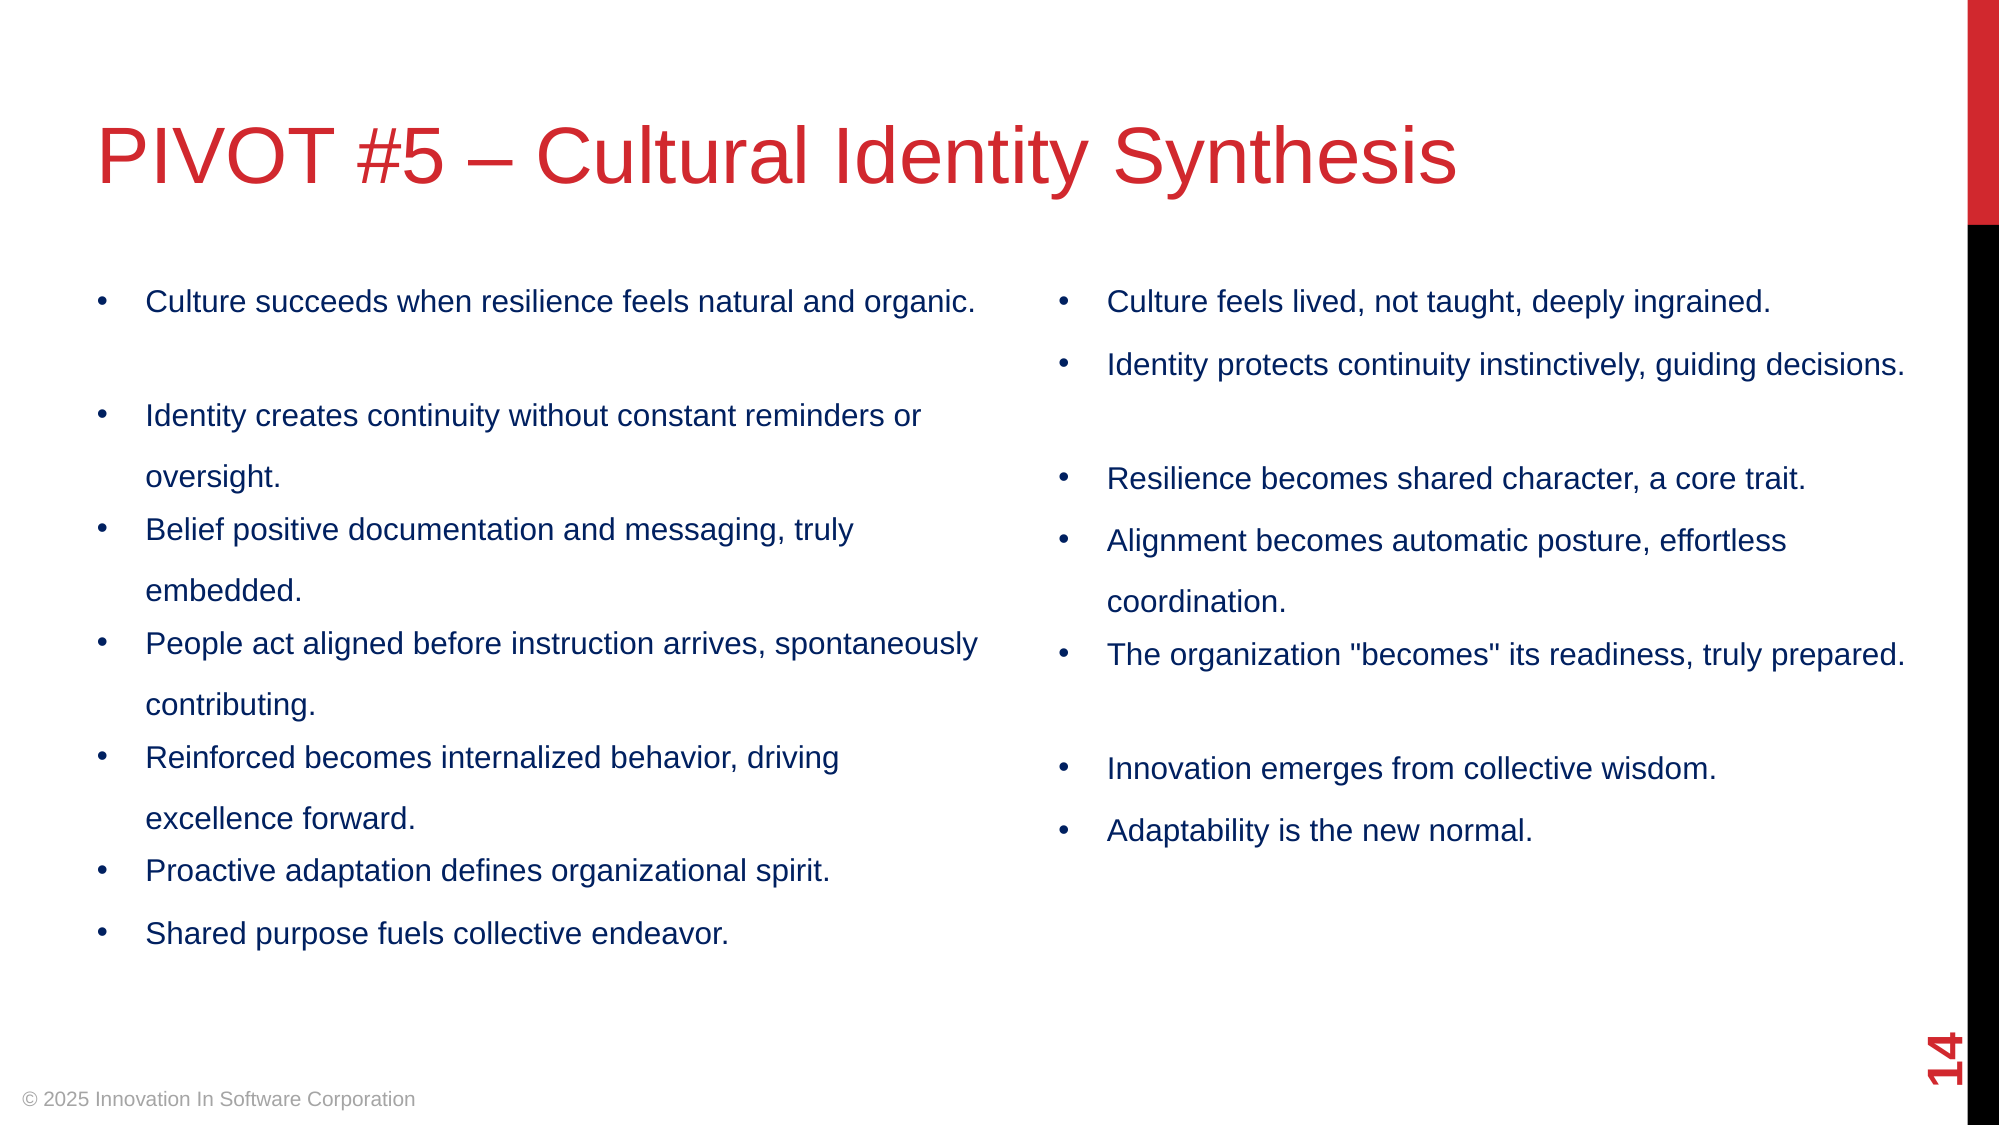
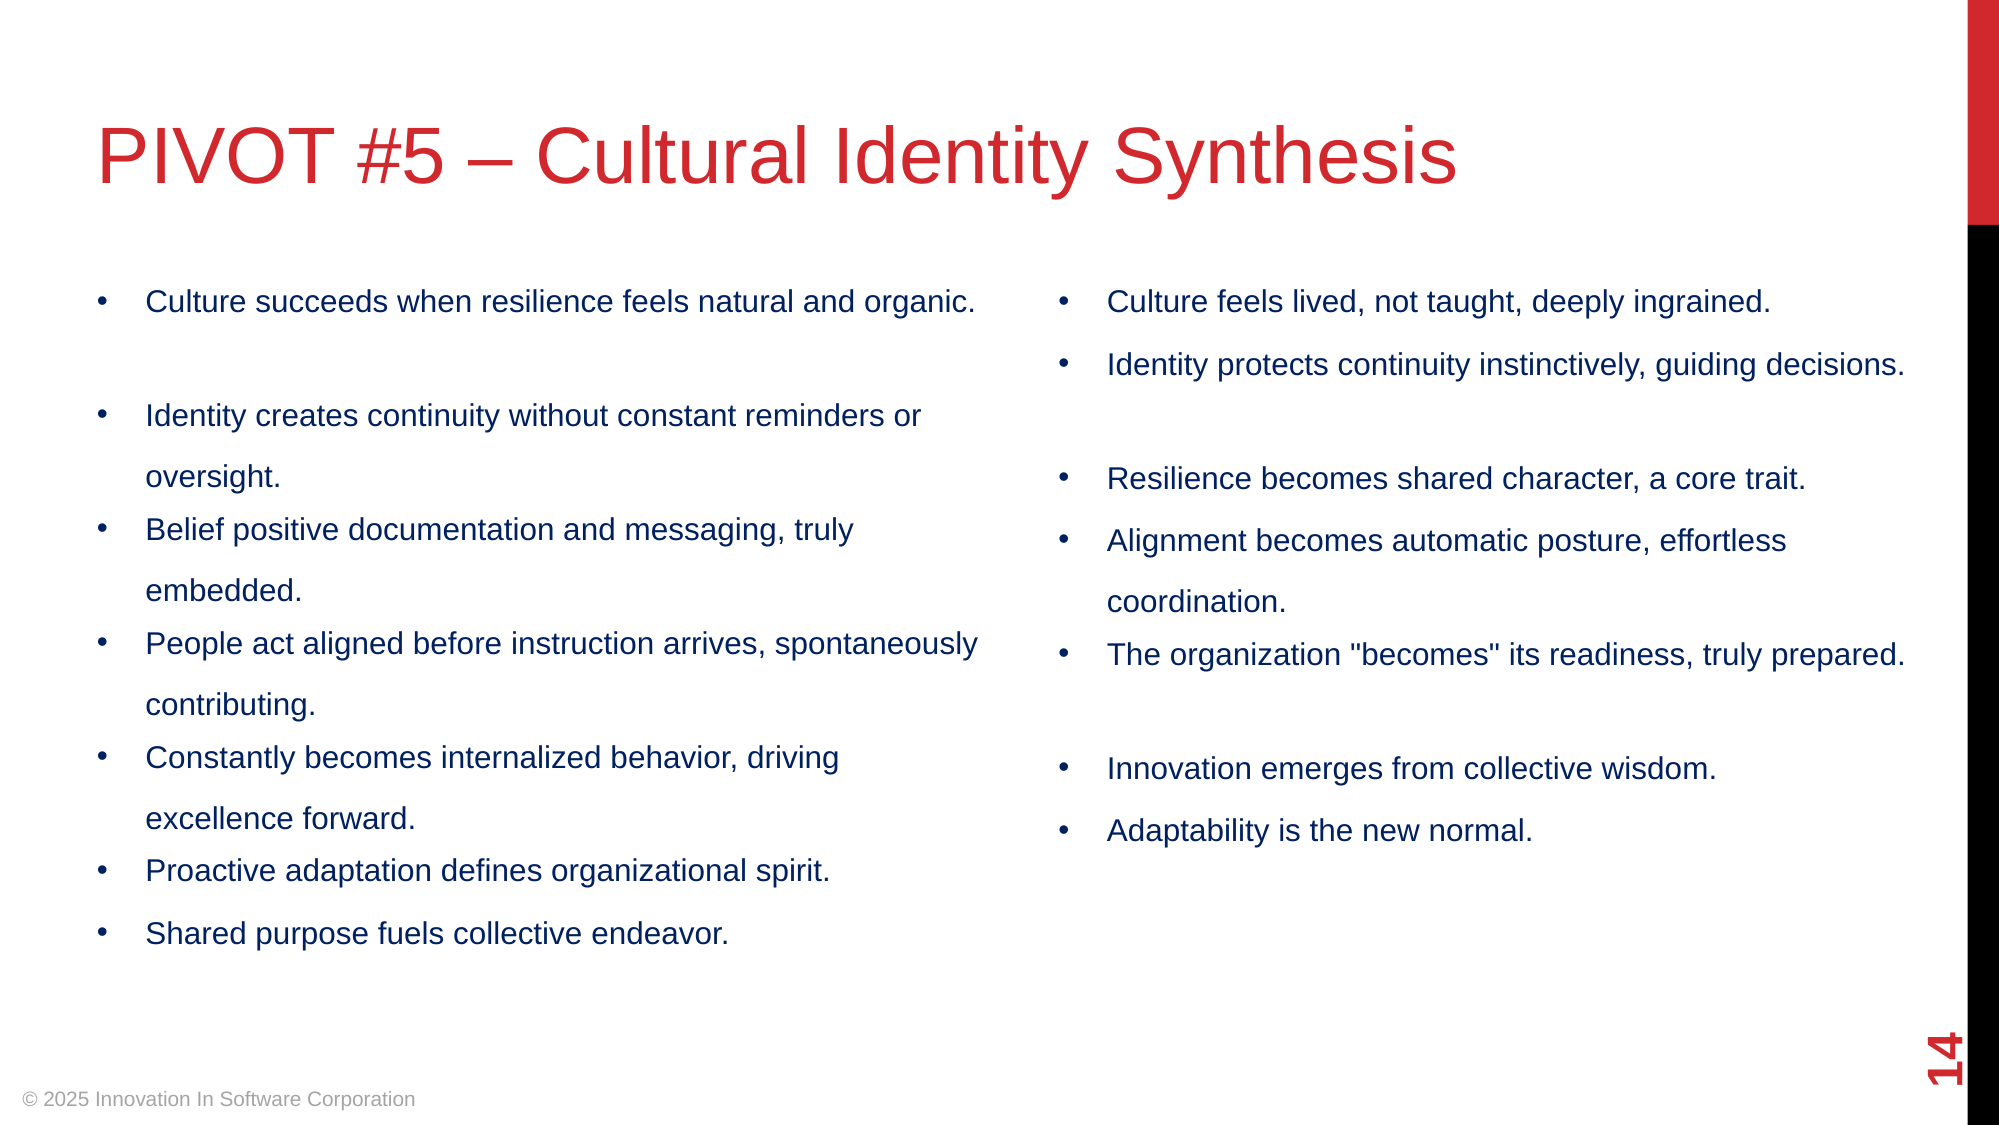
Reinforced: Reinforced -> Constantly
